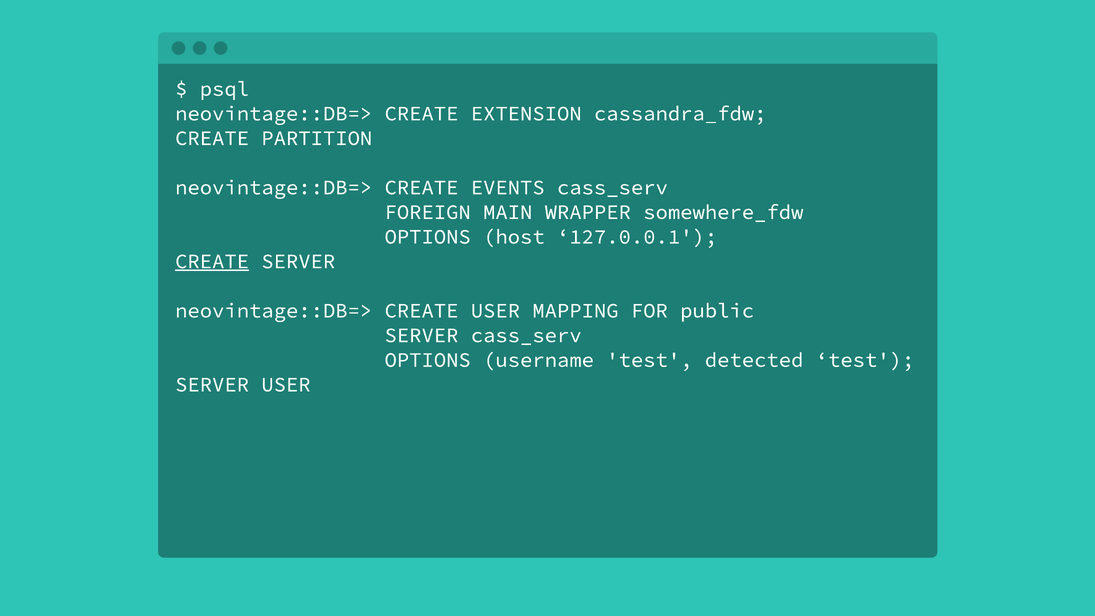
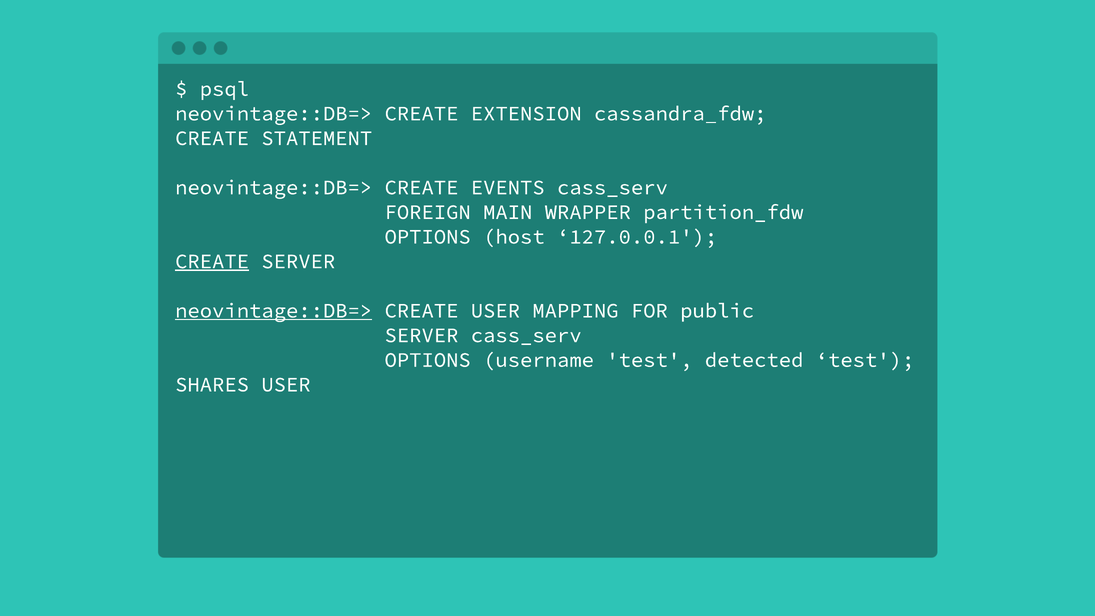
PARTITION: PARTITION -> STATEMENT
somewhere_fdw: somewhere_fdw -> partition_fdw
neovintage::DB=> at (274, 311) underline: none -> present
SERVER at (212, 385): SERVER -> SHARES
